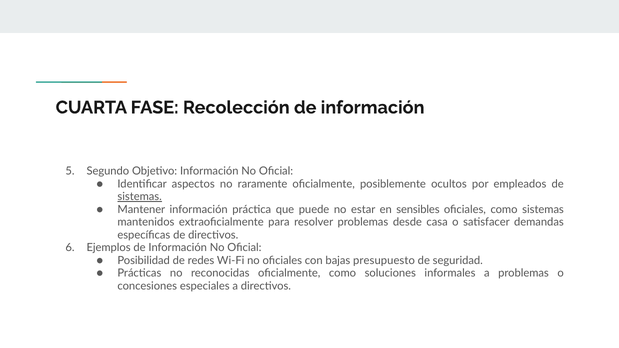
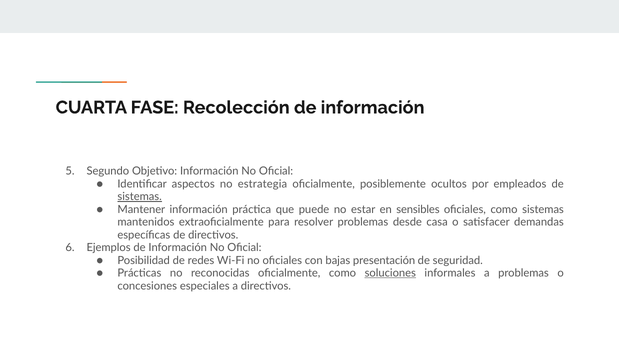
raramente: raramente -> estrategia
presupuesto: presupuesto -> presentación
soluciones underline: none -> present
